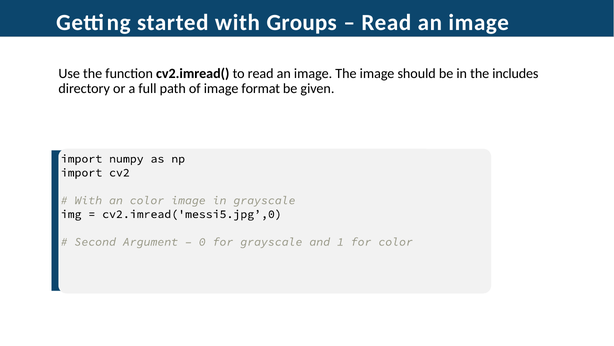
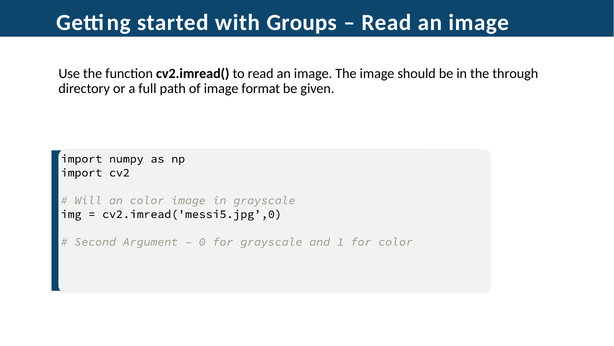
includes: includes -> through
With at (88, 200): With -> Will
